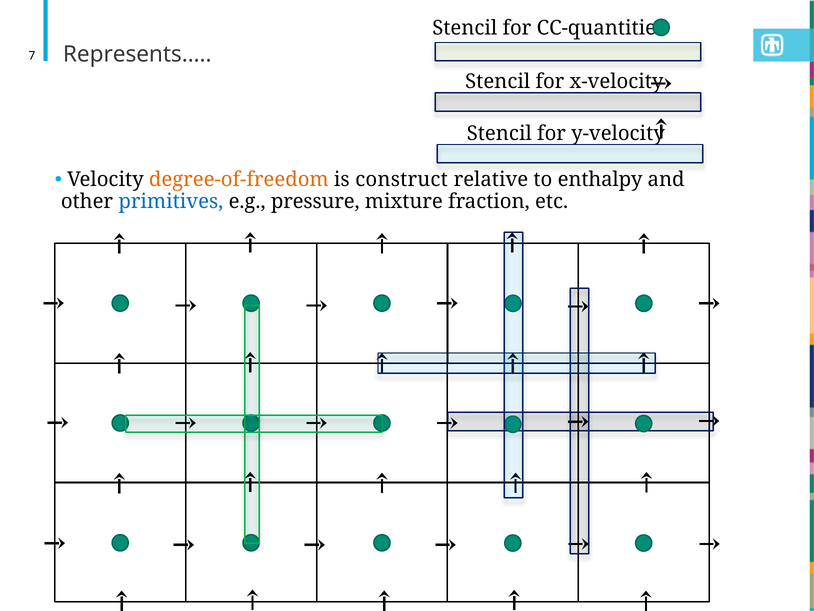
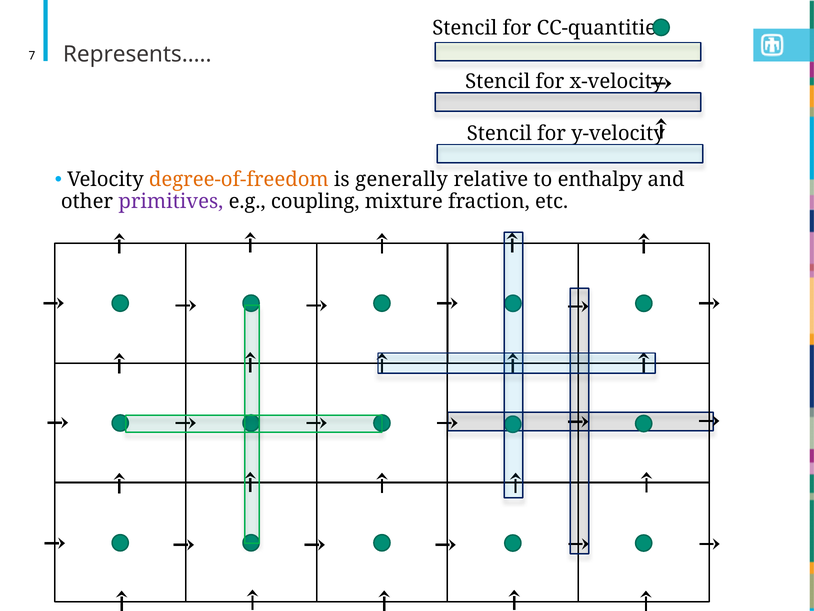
construct: construct -> generally
primitives colour: blue -> purple
pressure: pressure -> coupling
